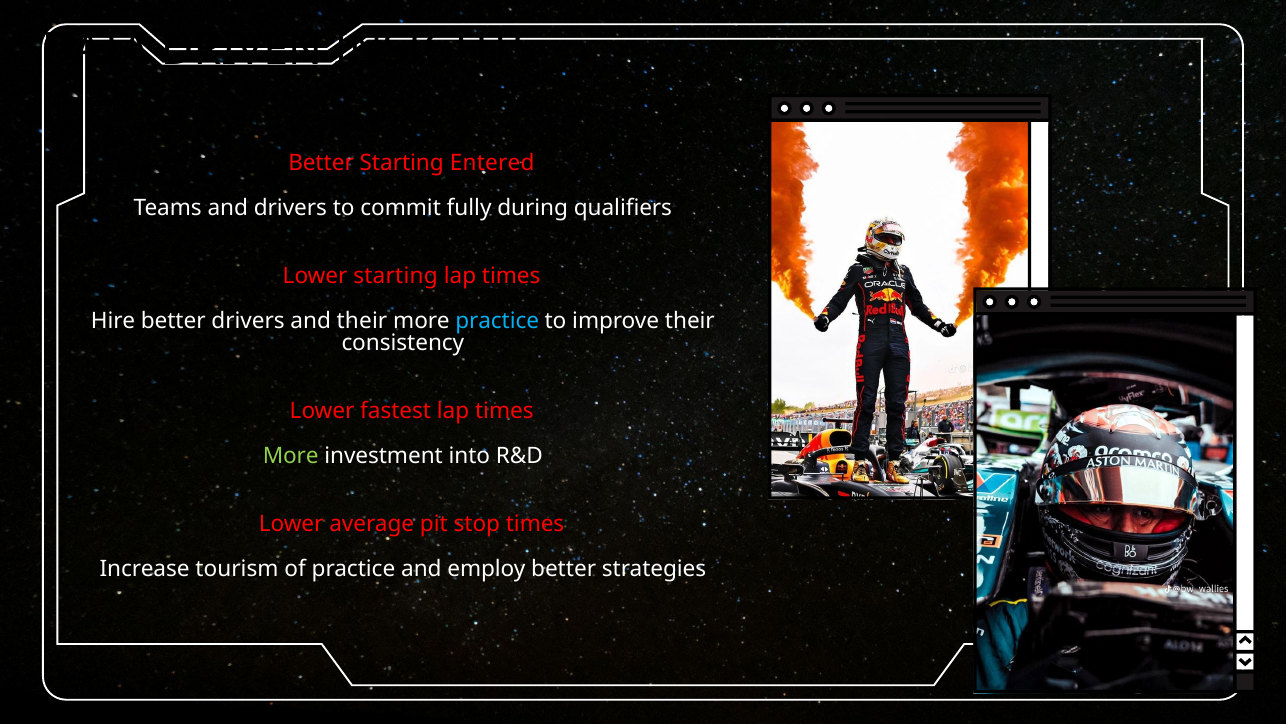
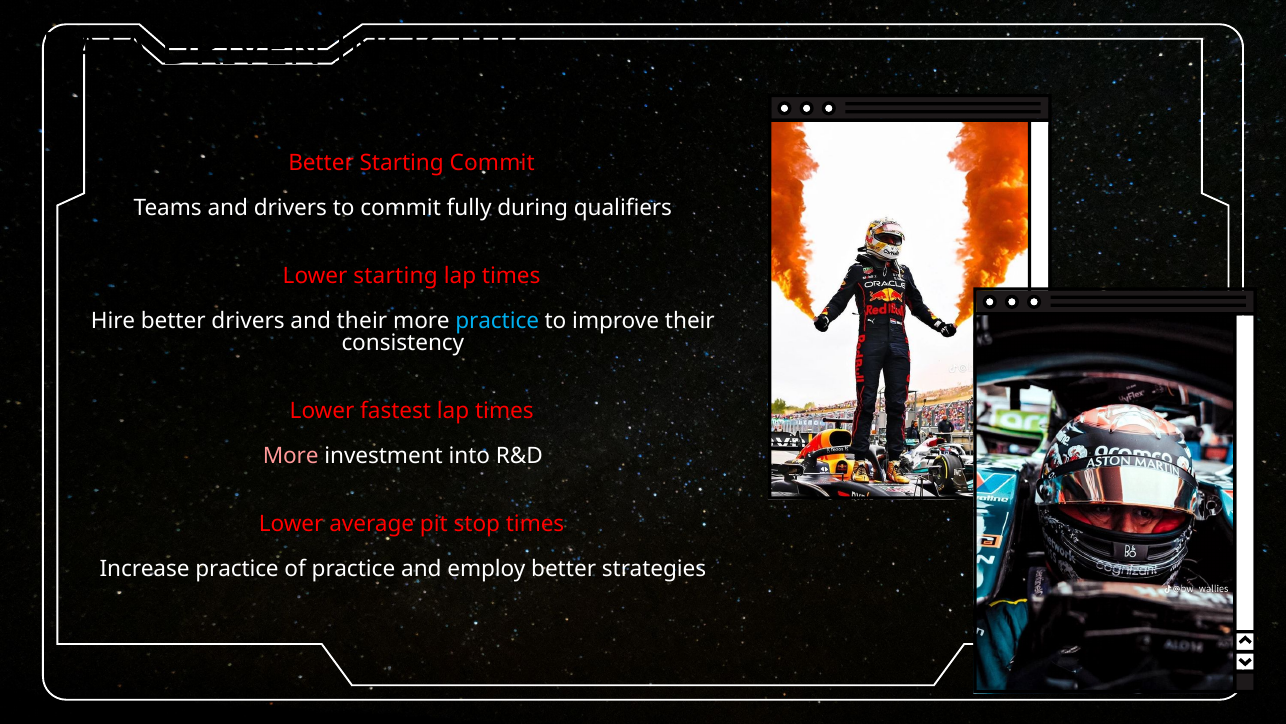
Starting Entered: Entered -> Commit
More at (291, 456) colour: light green -> pink
Increase tourism: tourism -> practice
